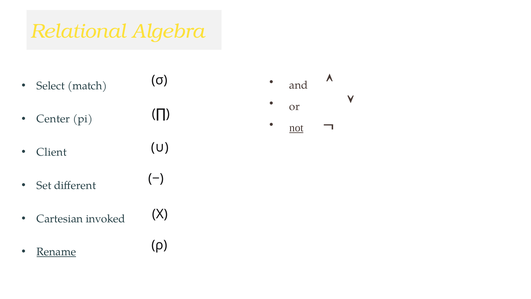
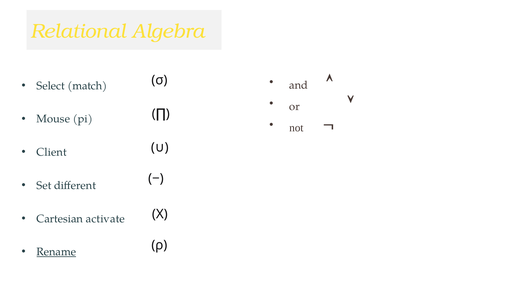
Center: Center -> Mouse
not underline: present -> none
invoked: invoked -> activate
